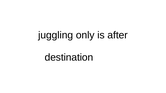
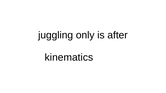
destination: destination -> kinematics
